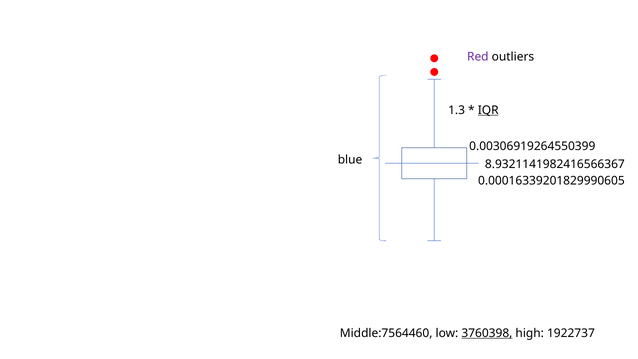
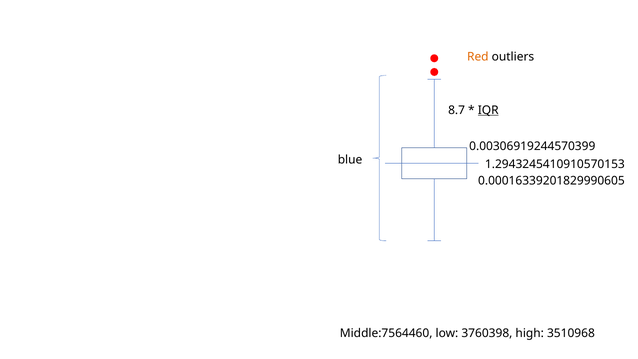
Red colour: purple -> orange
1.3: 1.3 -> 8.7
0.00306919264550399: 0.00306919264550399 -> 0.00306919244570399
8.9321141982416566367: 8.9321141982416566367 -> 1.2943245410910570153
3760398 underline: present -> none
1922737: 1922737 -> 3510968
